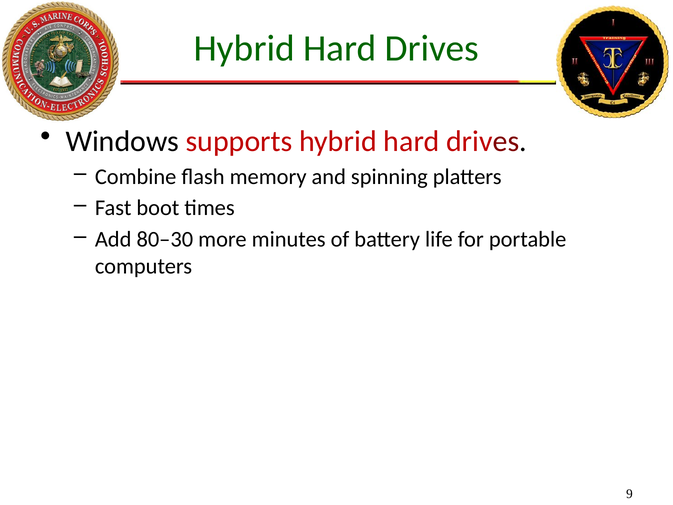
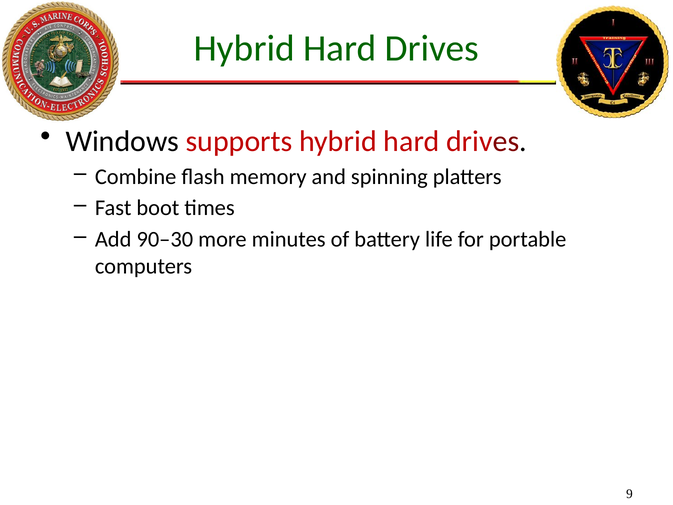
80–30: 80–30 -> 90–30
